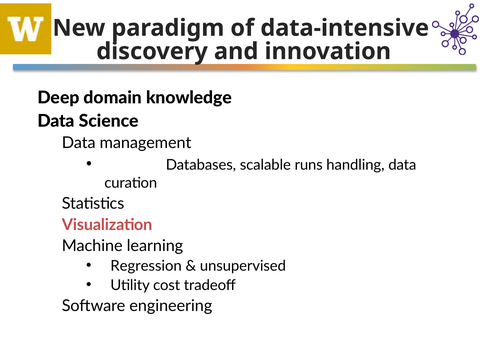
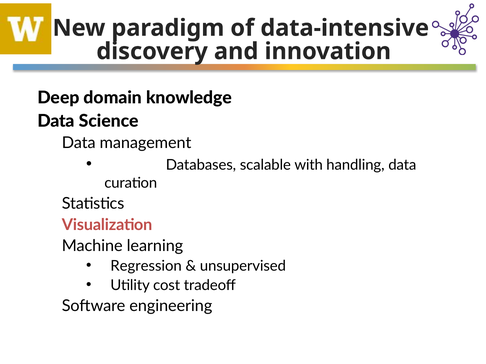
runs: runs -> with
